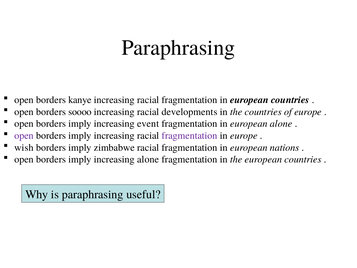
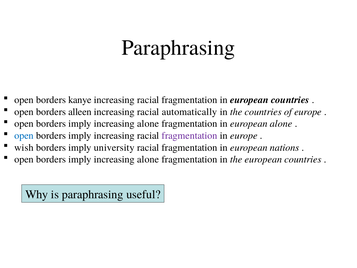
soooo: soooo -> alleen
developments: developments -> automatically
event at (148, 124): event -> alone
open at (24, 135) colour: purple -> blue
zimbabwe: zimbabwe -> university
